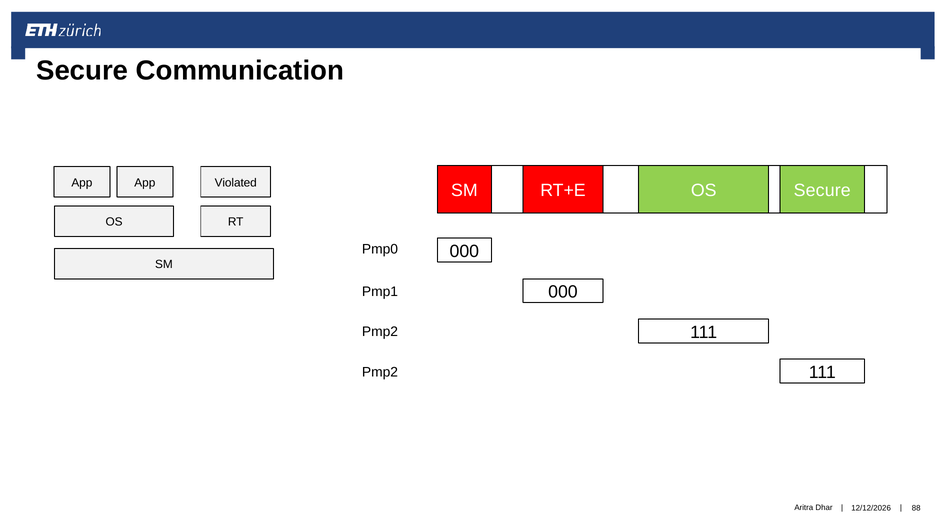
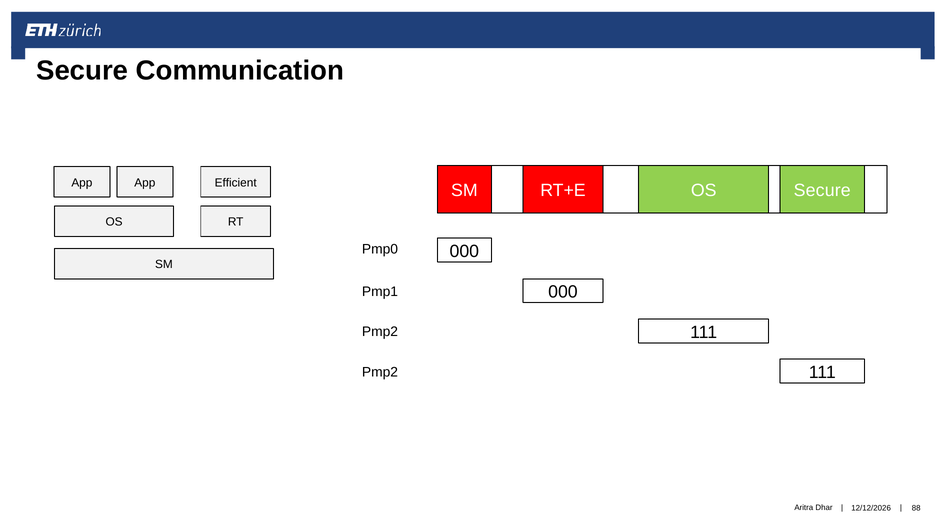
Violated: Violated -> Efficient
